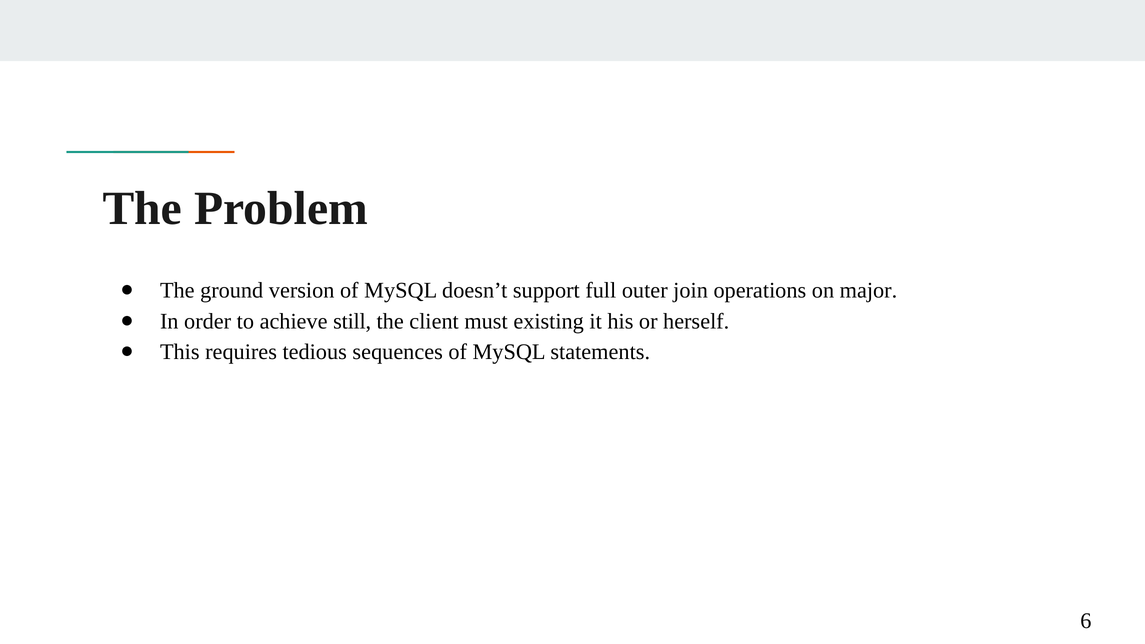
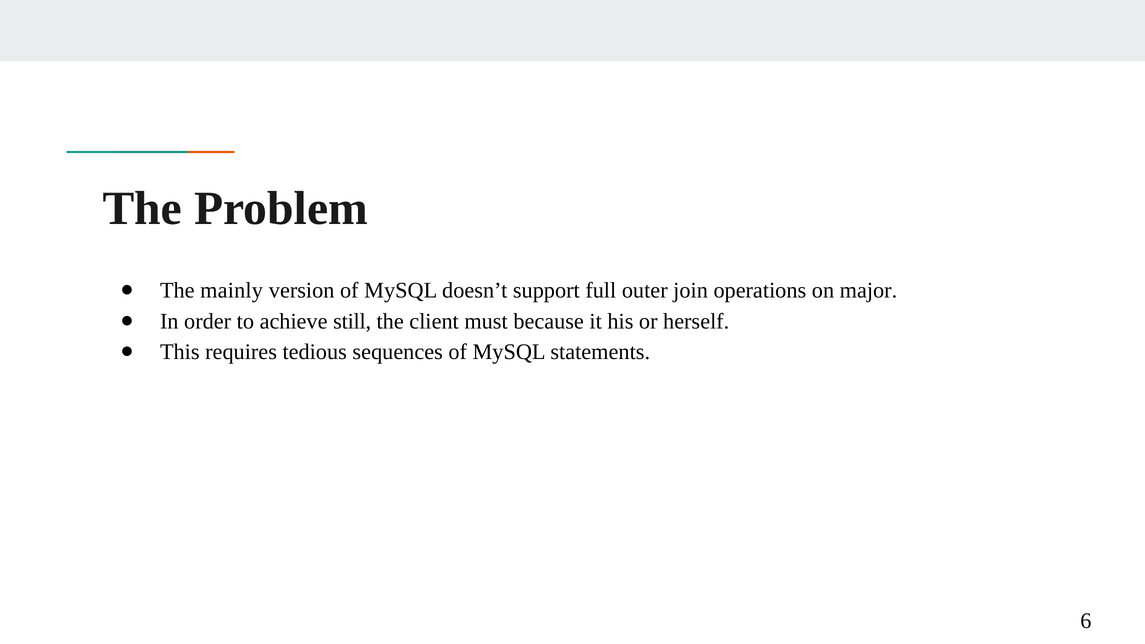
ground: ground -> mainly
existing: existing -> because
